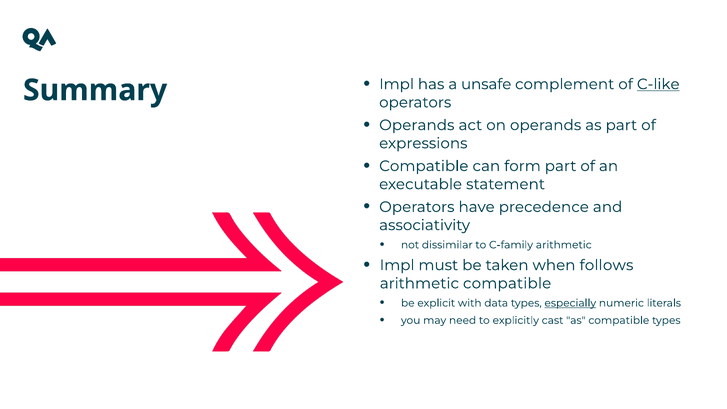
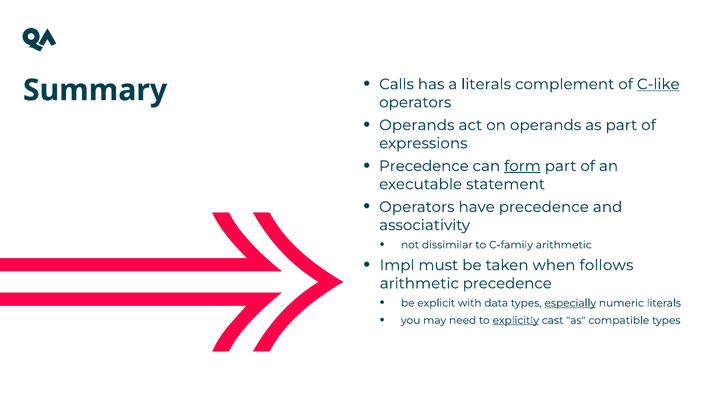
Impl at (397, 84): Impl -> Calls
a unsafe: unsafe -> literals
Compatible at (424, 166): Compatible -> Precedence
form underline: none -> present
arithmetic compatible: compatible -> precedence
explicitly underline: none -> present
